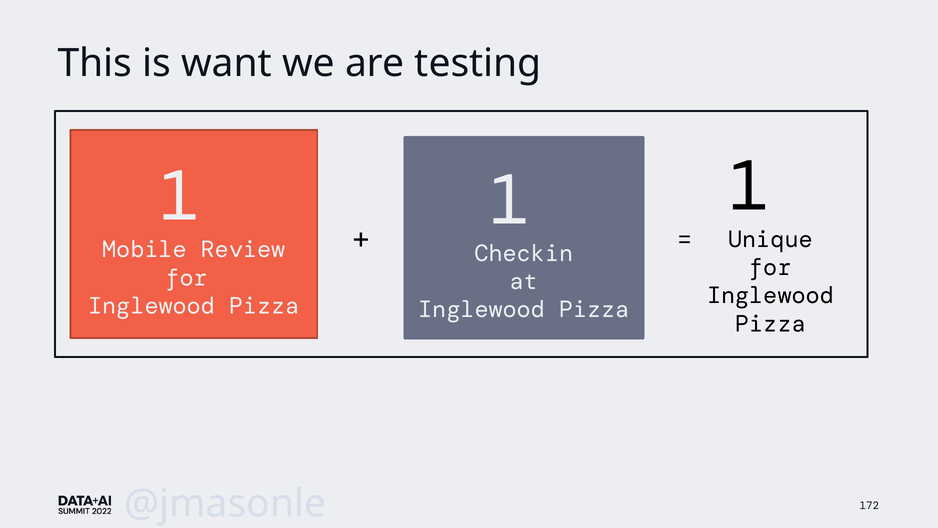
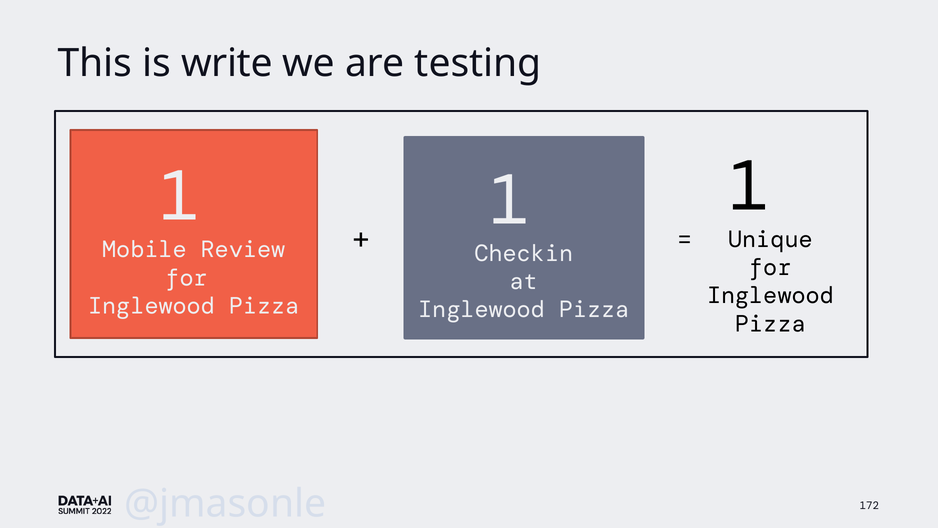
want: want -> write
